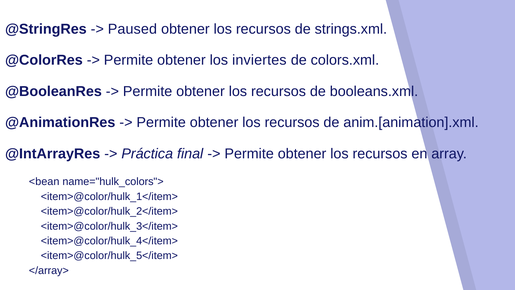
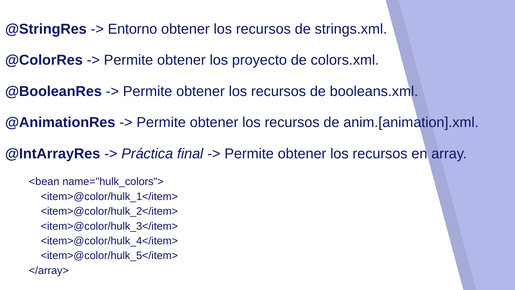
Paused: Paused -> Entorno
inviertes: inviertes -> proyecto
